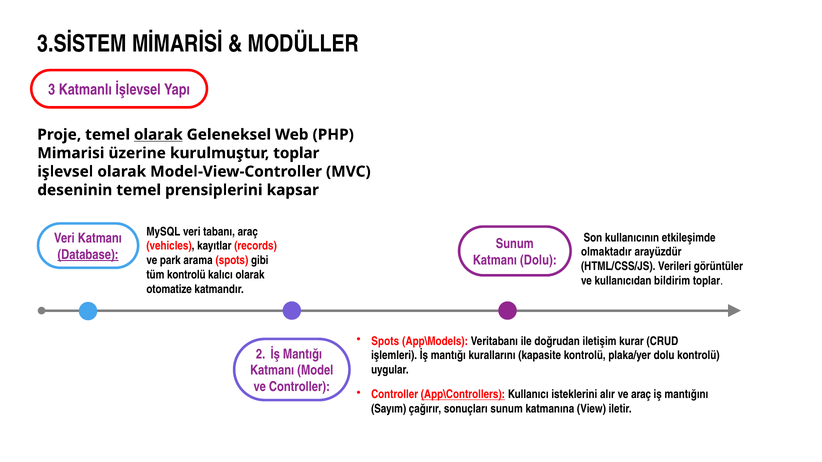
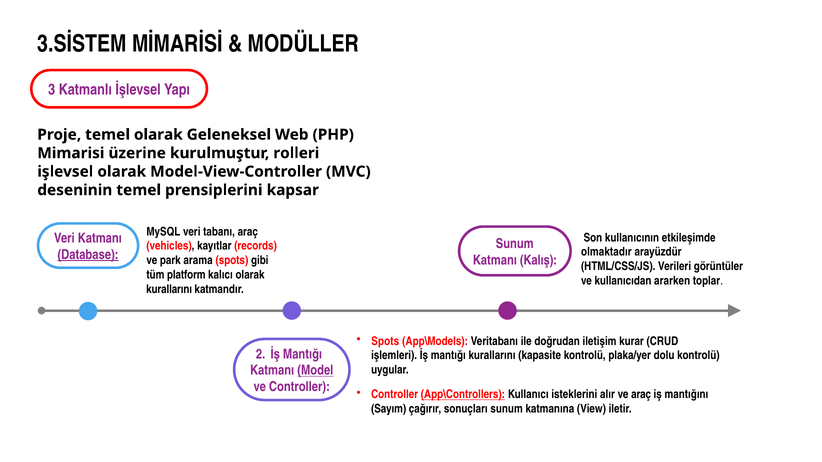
olarak at (158, 135) underline: present -> none
kurulmuştur toplar: toplar -> rolleri
Katmanı Dolu: Dolu -> Kalış
tüm kontrolü: kontrolü -> platform
bildirim: bildirim -> ararken
otomatize at (169, 289): otomatize -> kurallarını
Model underline: none -> present
